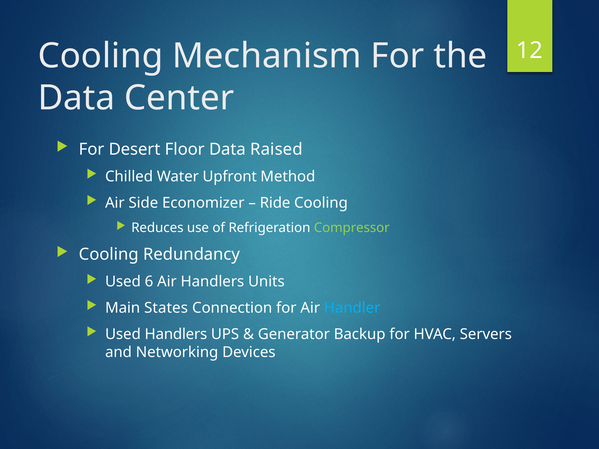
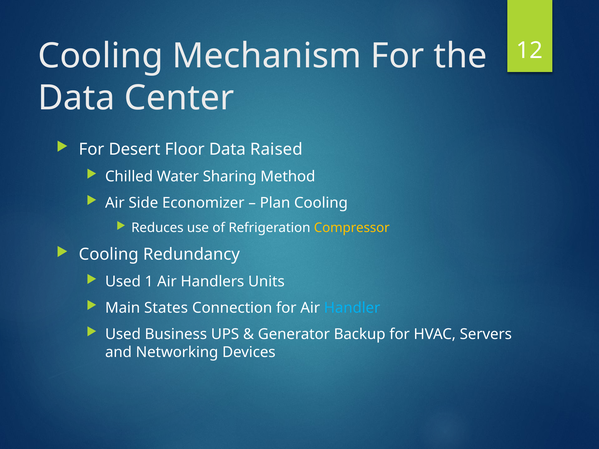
Upfront: Upfront -> Sharing
Ride: Ride -> Plan
Compressor colour: light green -> yellow
6: 6 -> 1
Used Handlers: Handlers -> Business
